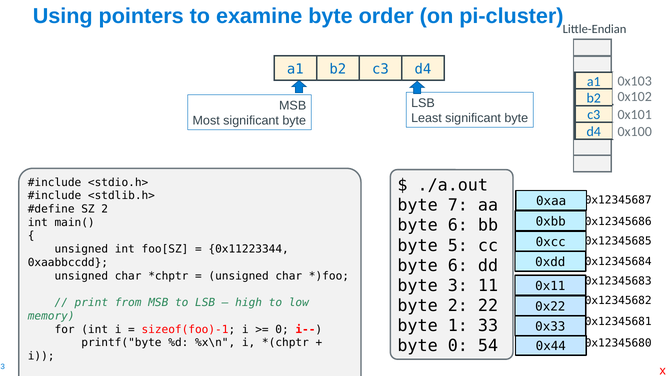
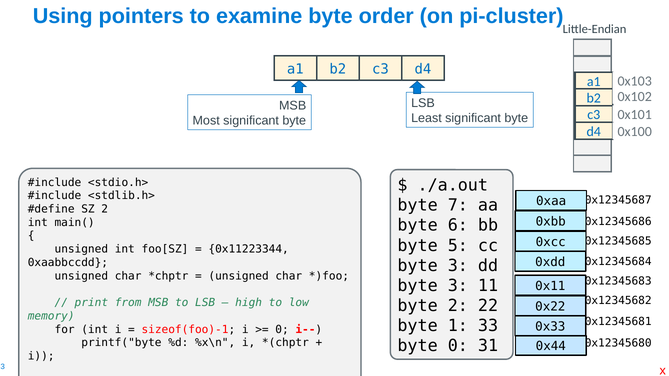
6 at (458, 266): 6 -> 3
54: 54 -> 31
